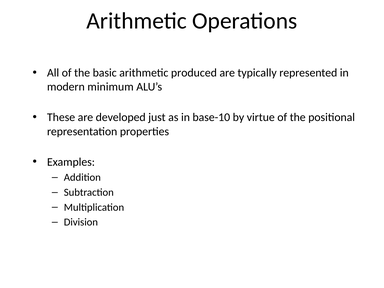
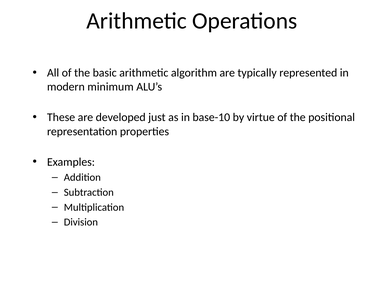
produced: produced -> algorithm
